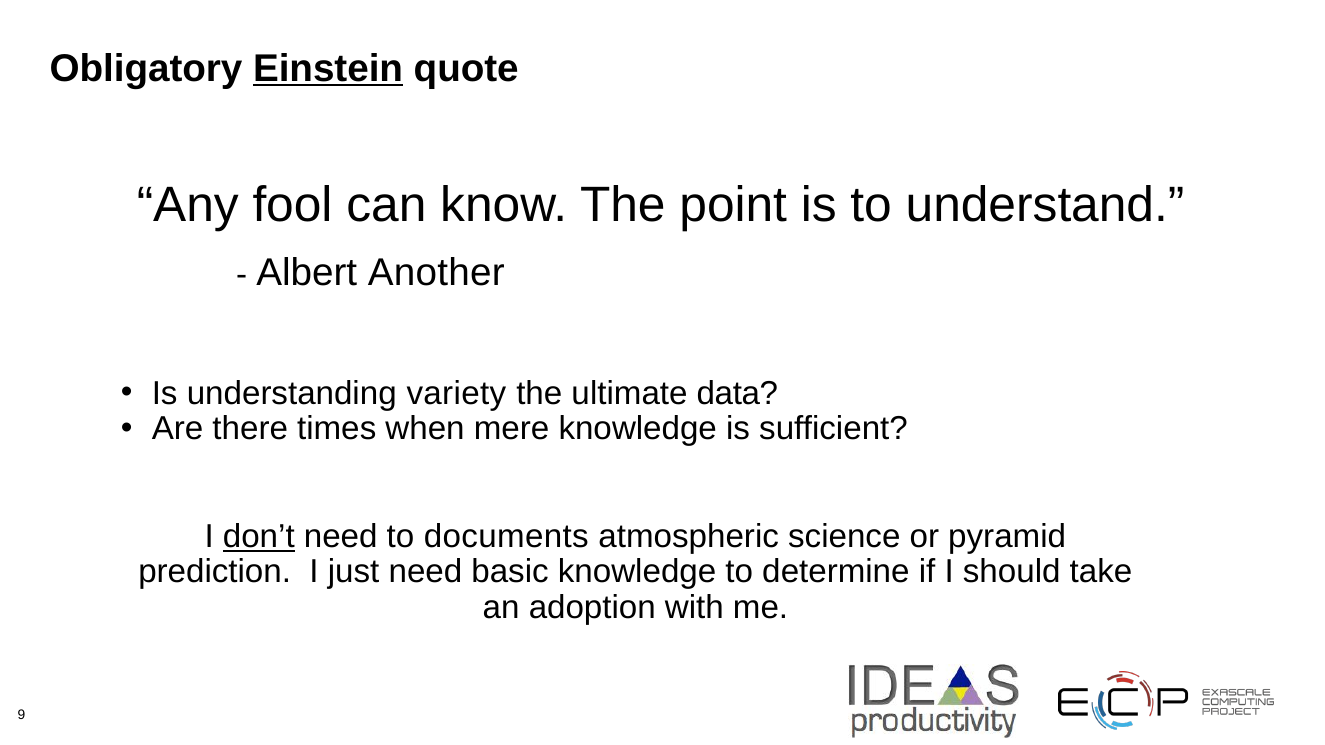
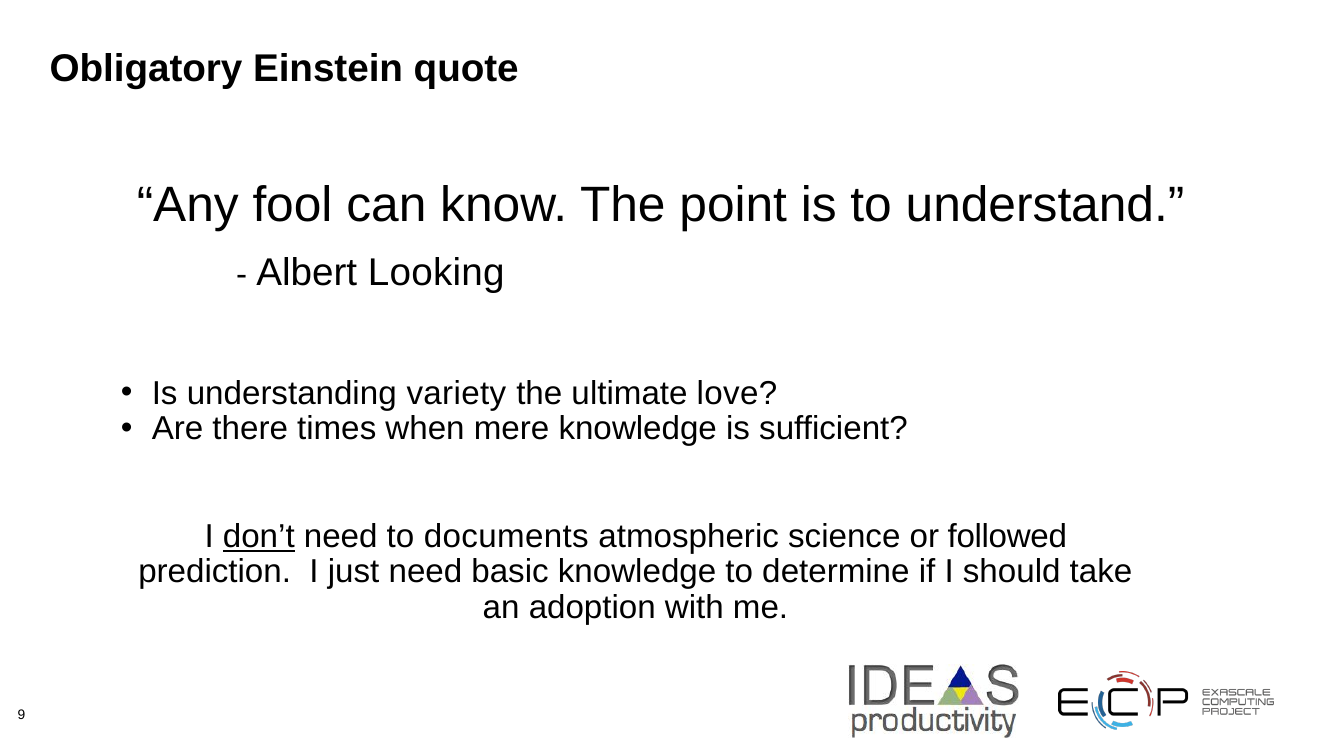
Einstein underline: present -> none
Another: Another -> Looking
data: data -> love
pyramid: pyramid -> followed
